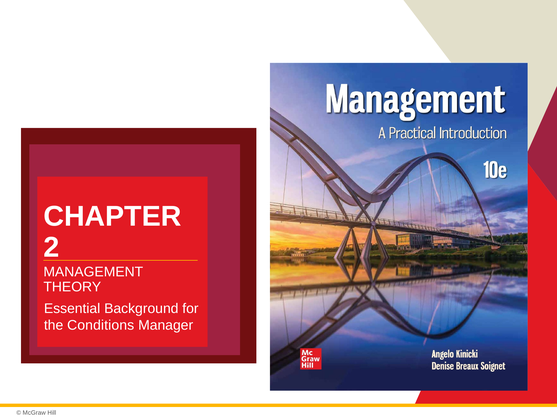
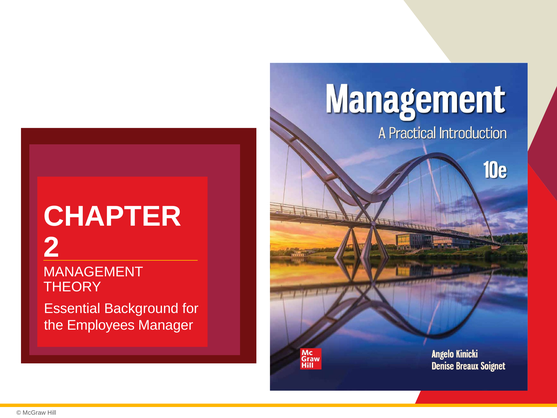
Conditions: Conditions -> Employees
